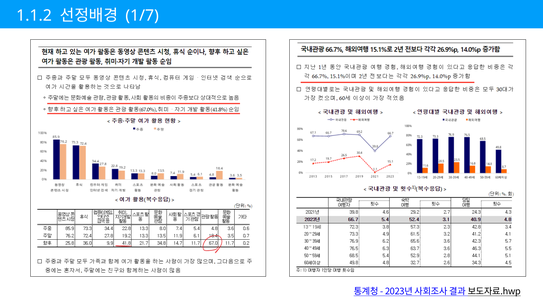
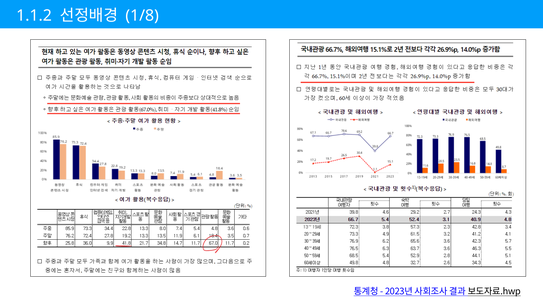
1/7: 1/7 -> 1/8
